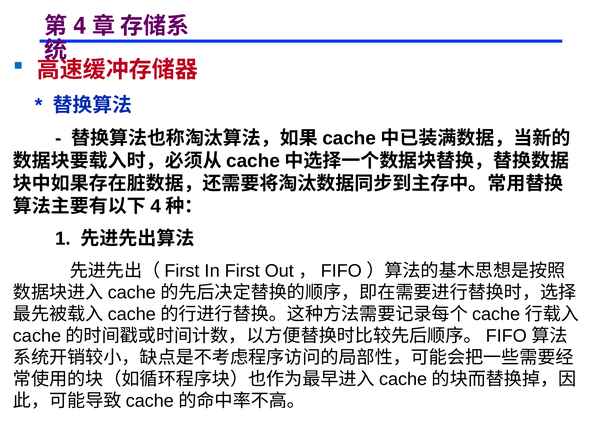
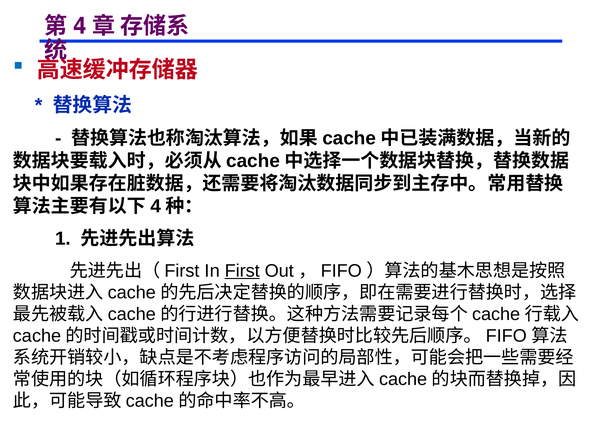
First underline: none -> present
